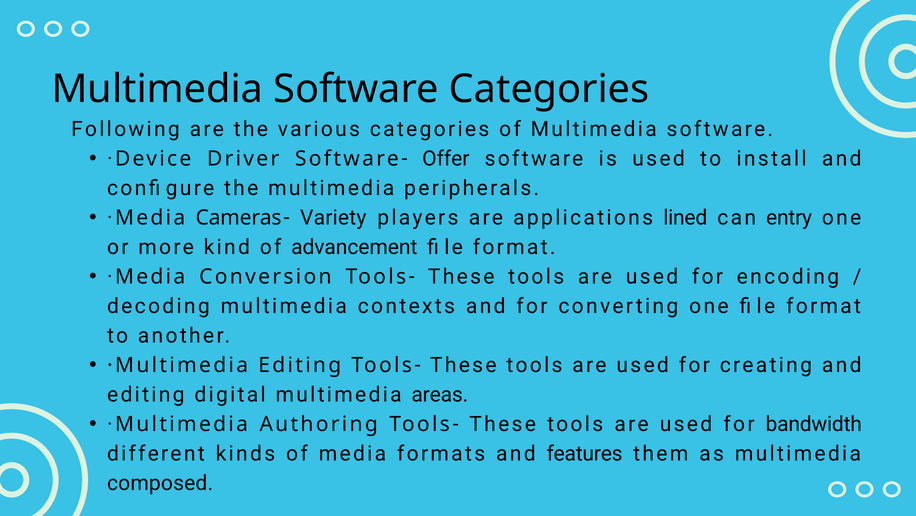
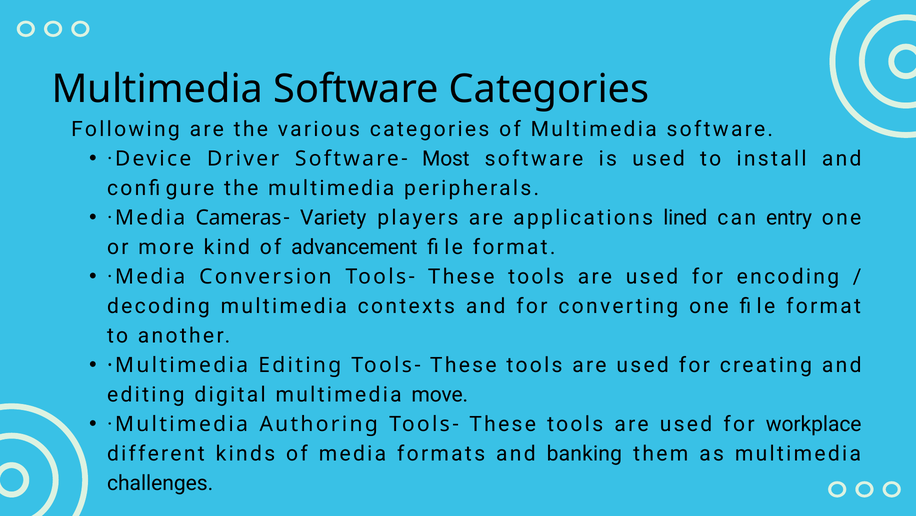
Offer: Offer -> Most
areas: areas -> move
bandwidth: bandwidth -> workplace
features: features -> banking
composed: composed -> challenges
